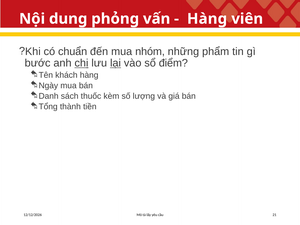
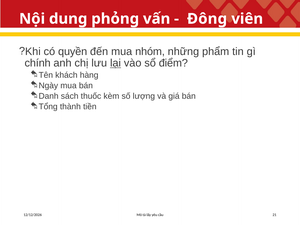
Hàng at (207, 19): Hàng -> Đông
chuẩn: chuẩn -> quyền
bước: bước -> chính
chị underline: present -> none
